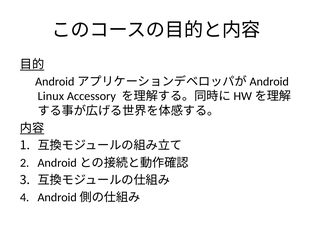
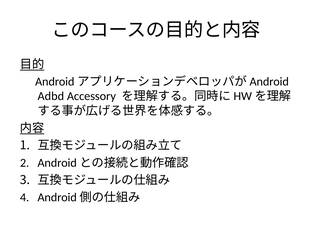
Linux: Linux -> Adbd
